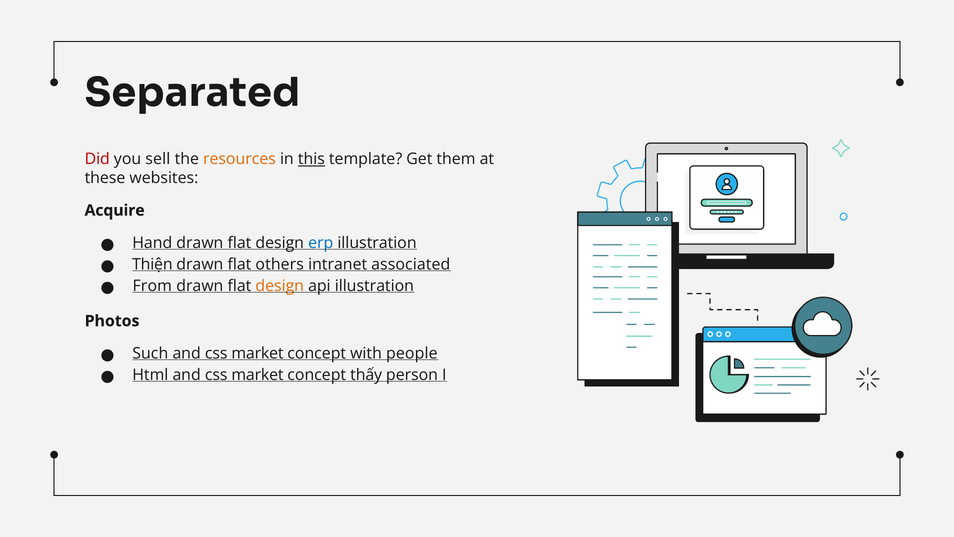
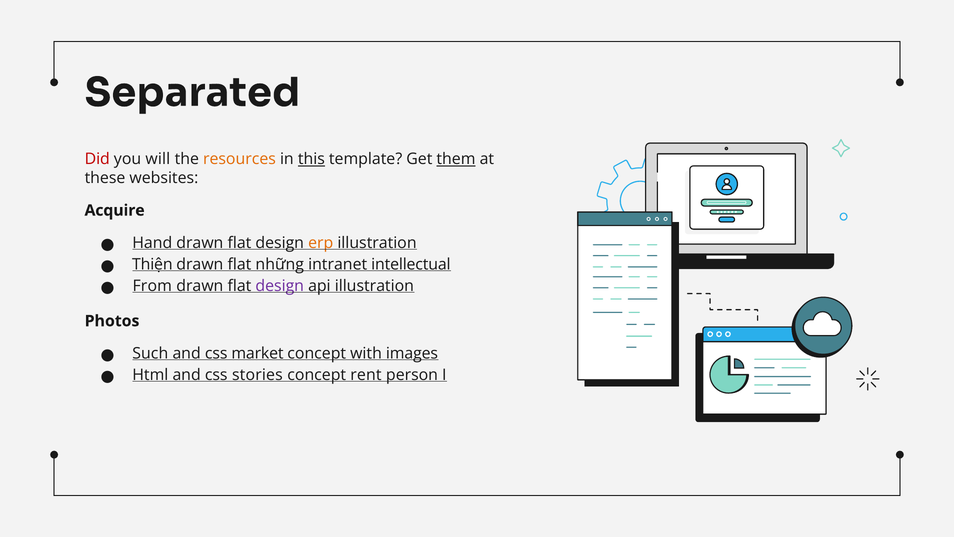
sell: sell -> will
them underline: none -> present
erp colour: blue -> orange
others: others -> những
associated: associated -> intellectual
design at (280, 286) colour: orange -> purple
people: people -> images
Html and css market: market -> stories
thấy: thấy -> rent
